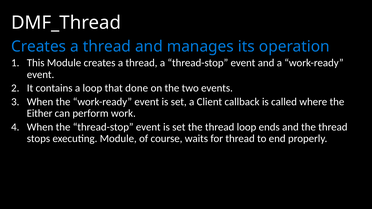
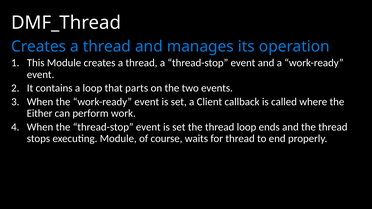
done: done -> parts
